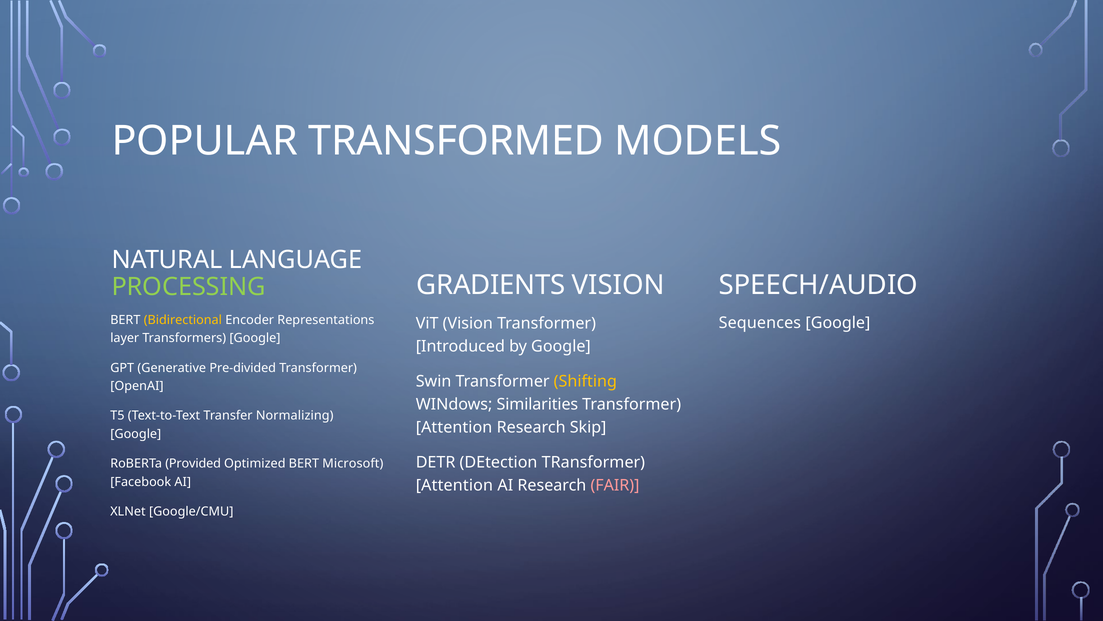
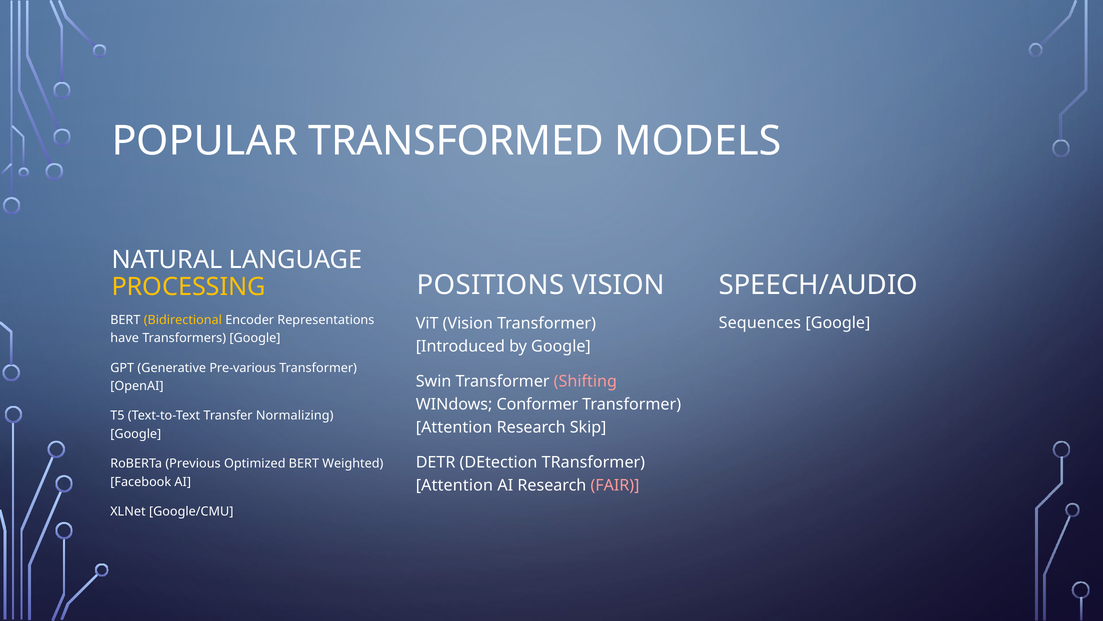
GRADIENTS: GRADIENTS -> POSITIONS
PROCESSING colour: light green -> yellow
layer: layer -> have
Pre-divided: Pre-divided -> Pre-various
Shifting colour: yellow -> pink
Similarities: Similarities -> Conformer
Provided: Provided -> Previous
Microsoft: Microsoft -> Weighted
